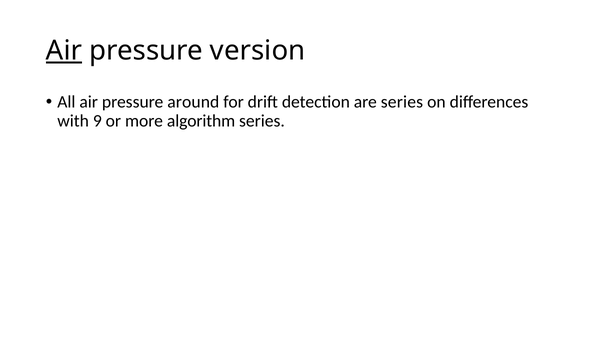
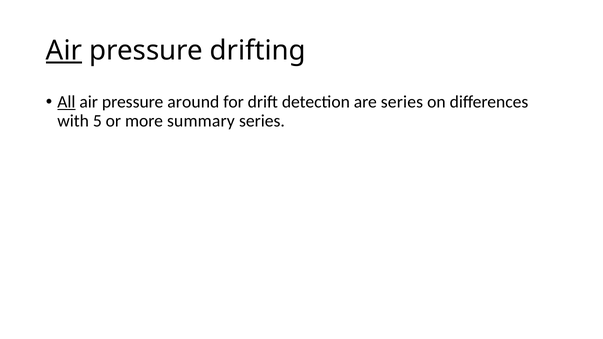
version: version -> drifting
All underline: none -> present
9: 9 -> 5
algorithm: algorithm -> summary
